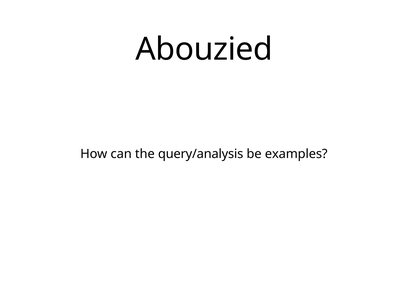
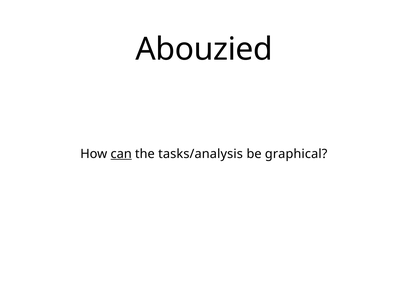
can underline: none -> present
query/analysis: query/analysis -> tasks/analysis
examples: examples -> graphical
